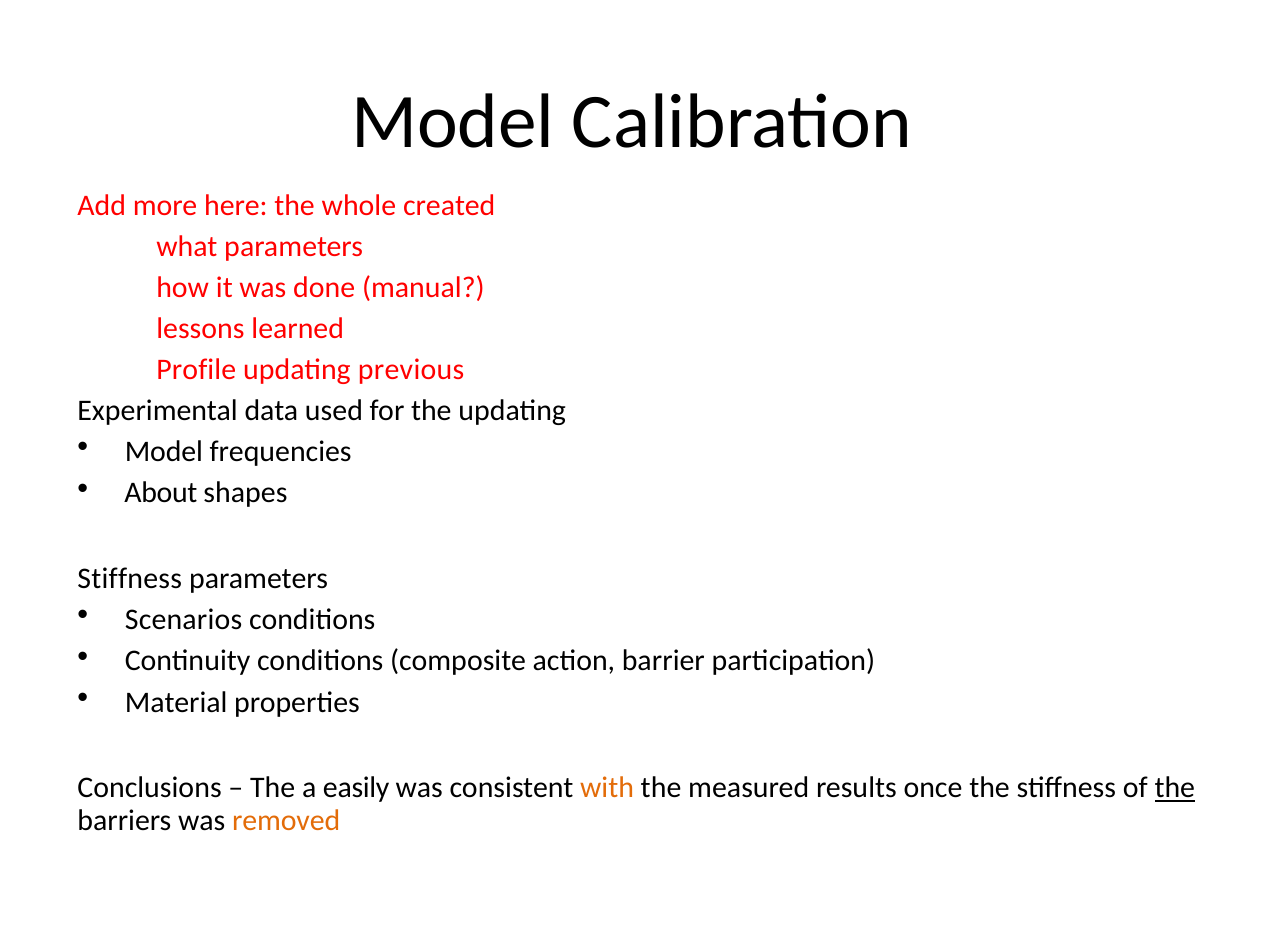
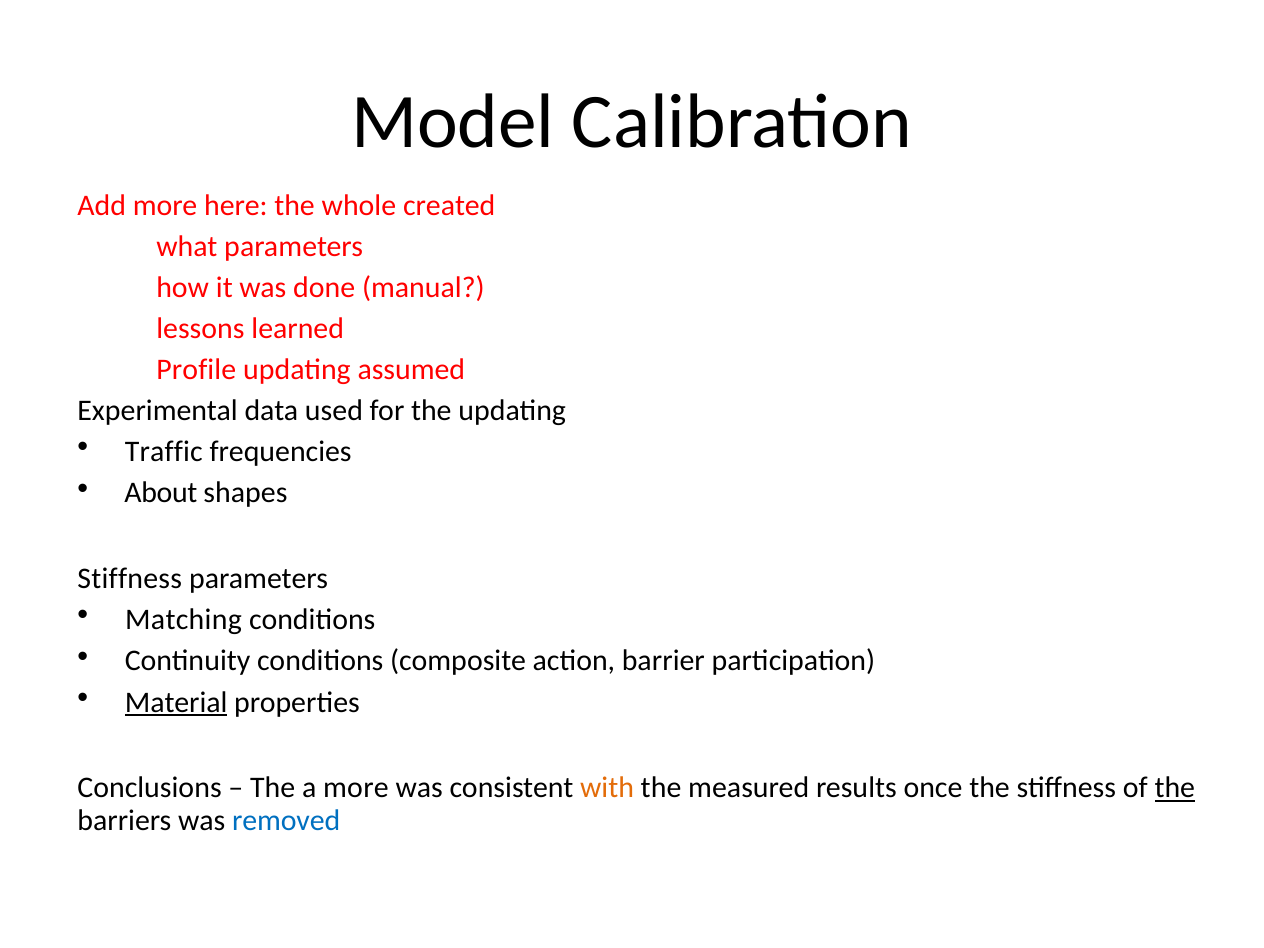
previous: previous -> assumed
Model at (164, 452): Model -> Traffic
Scenarios: Scenarios -> Matching
Material underline: none -> present
a easily: easily -> more
removed colour: orange -> blue
